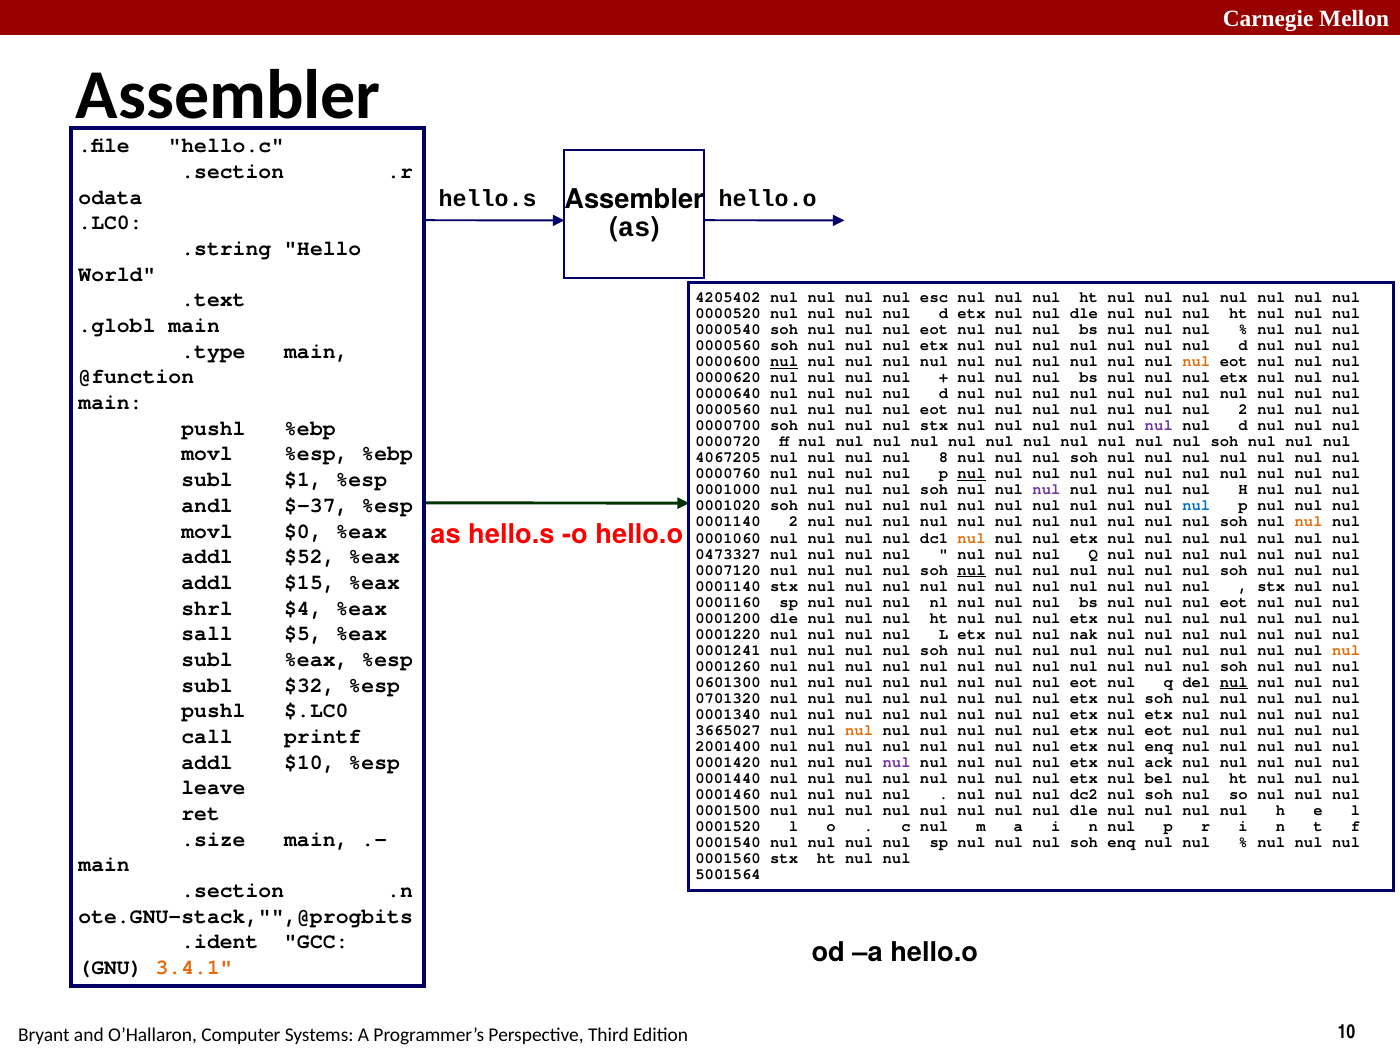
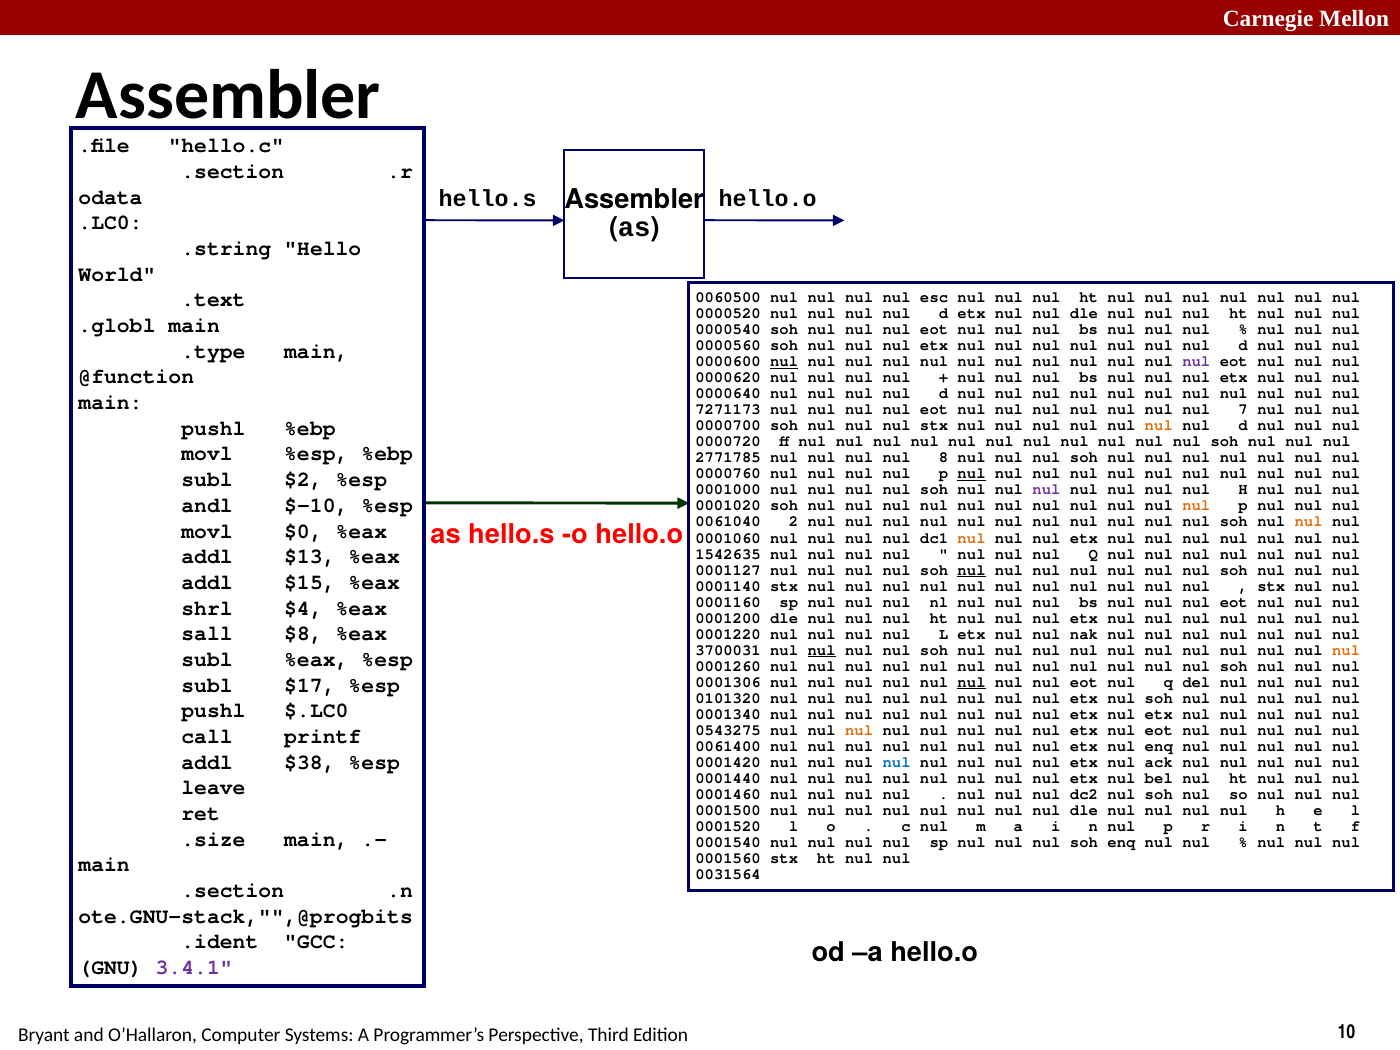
4205402: 4205402 -> 0060500
nul at (1196, 361) colour: orange -> purple
0000560 at (728, 410): 0000560 -> 7271173
nul 2: 2 -> 7
nul at (1159, 426) colour: purple -> orange
4067205: 4067205 -> 2771785
$1: $1 -> $2
$-37: $-37 -> $-10
nul at (1196, 506) colour: blue -> orange
0001140 at (728, 522): 0001140 -> 0061040
0473327: 0473327 -> 1542635
$52: $52 -> $13
0007120: 0007120 -> 0001127
$5: $5 -> $8
0001241: 0001241 -> 3700031
nul at (822, 650) underline: none -> present
0601300: 0601300 -> 0001306
nul at (972, 682) underline: none -> present
nul at (1234, 682) underline: present -> none
$32: $32 -> $17
0701320: 0701320 -> 0101320
3665027: 3665027 -> 0543275
2001400: 2001400 -> 0061400
$10: $10 -> $38
nul at (897, 762) colour: purple -> blue
5001564: 5001564 -> 0031564
3.4.1 colour: orange -> purple
